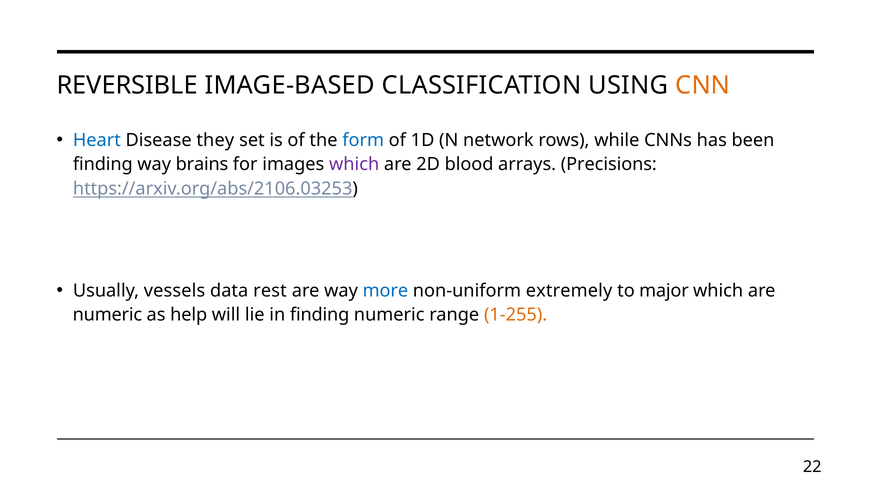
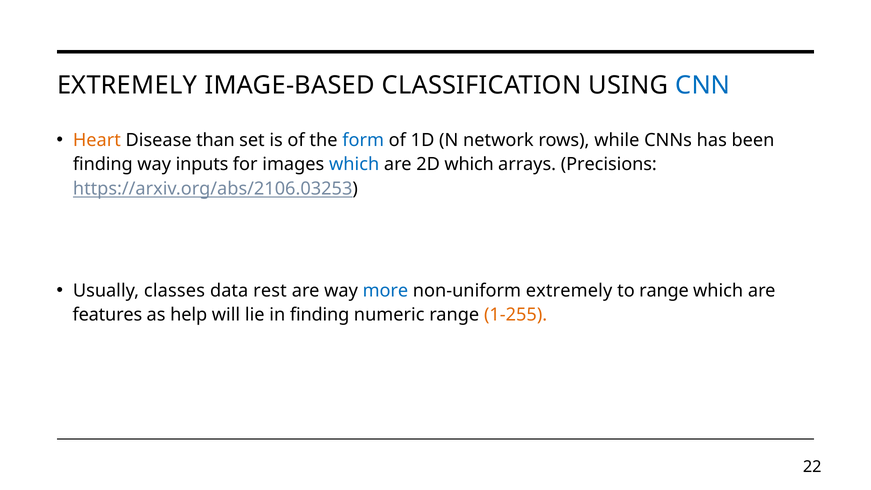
REVERSIBLE at (127, 86): REVERSIBLE -> EXTREMELY
CNN colour: orange -> blue
Heart colour: blue -> orange
they: they -> than
brains: brains -> inputs
which at (354, 164) colour: purple -> blue
2D blood: blood -> which
vessels: vessels -> classes
to major: major -> range
numeric at (107, 315): numeric -> features
